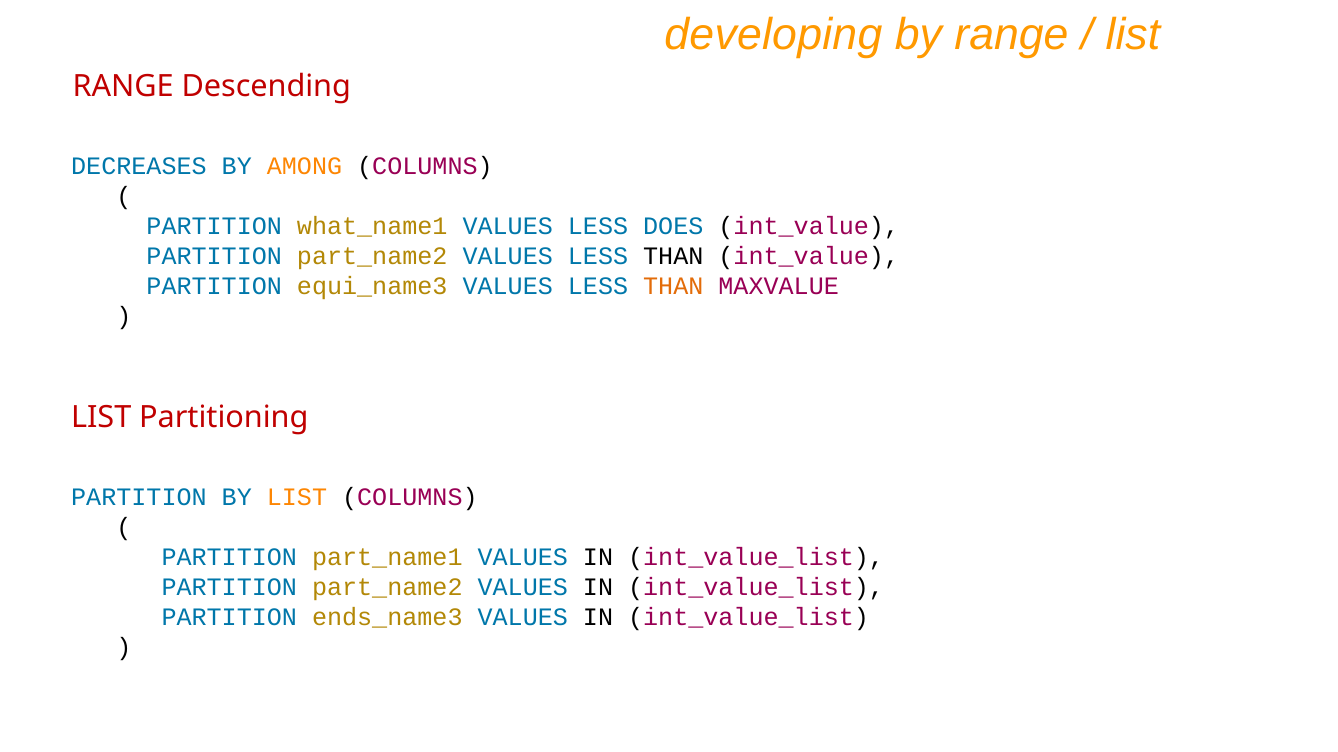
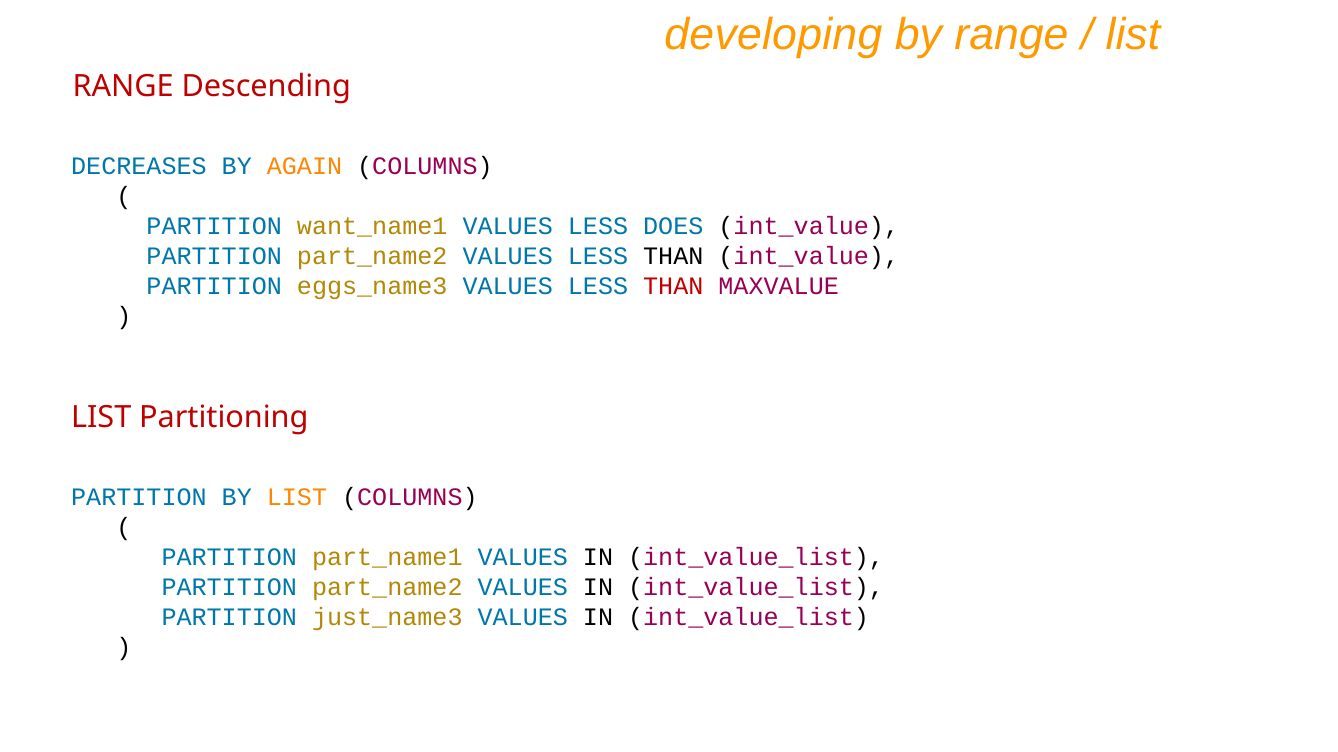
AMONG: AMONG -> AGAIN
what_name1: what_name1 -> want_name1
equi_name3: equi_name3 -> eggs_name3
THAN at (673, 286) colour: orange -> red
ends_name3: ends_name3 -> just_name3
